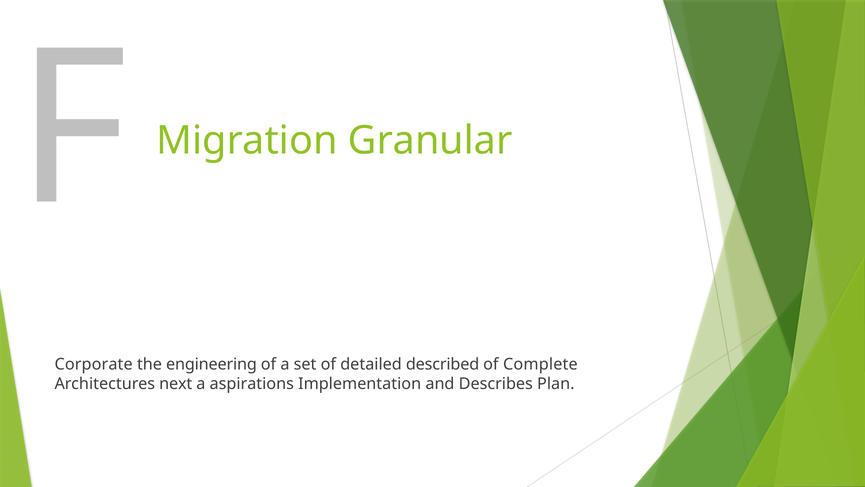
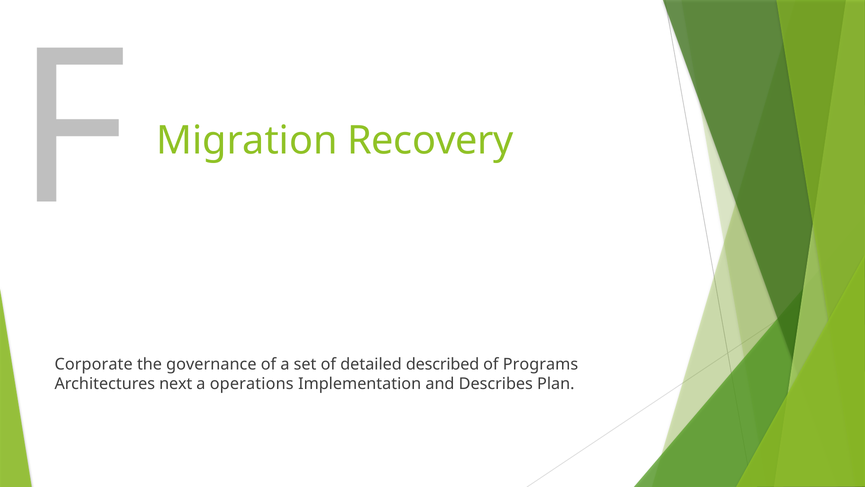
Granular: Granular -> Recovery
engineering: engineering -> governance
Complete: Complete -> Programs
aspirations: aspirations -> operations
